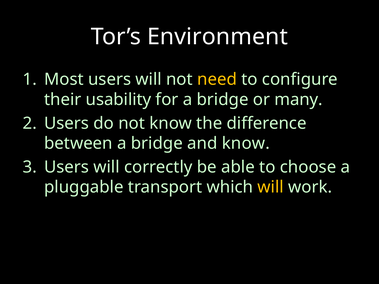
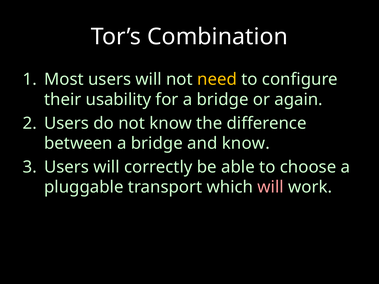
Environment: Environment -> Combination
many: many -> again
will at (271, 187) colour: yellow -> pink
